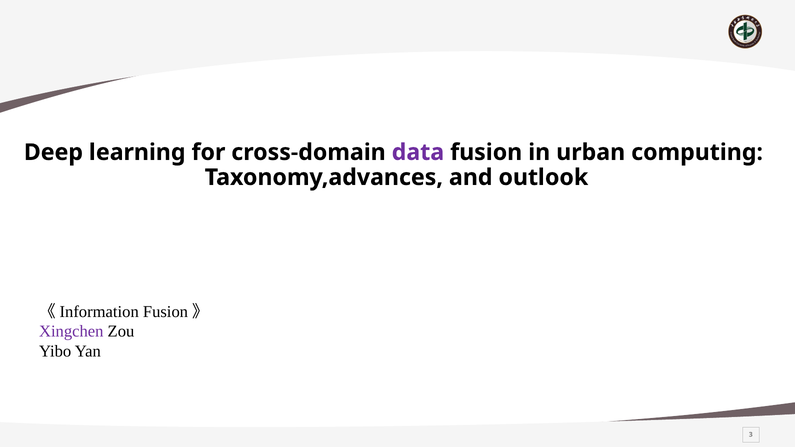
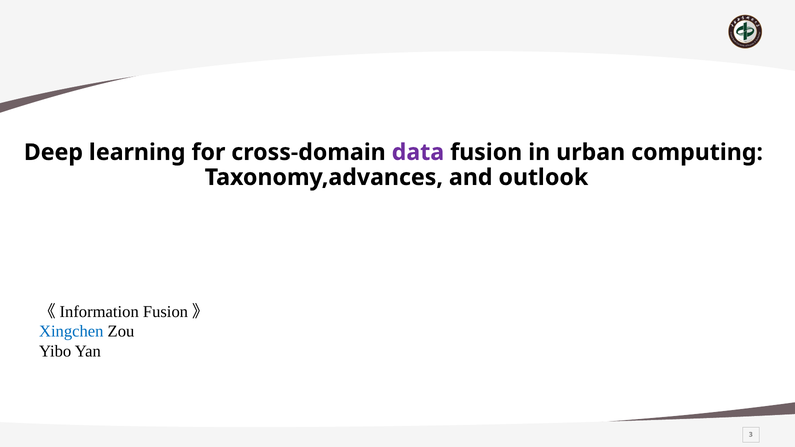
Xingchen colour: purple -> blue
